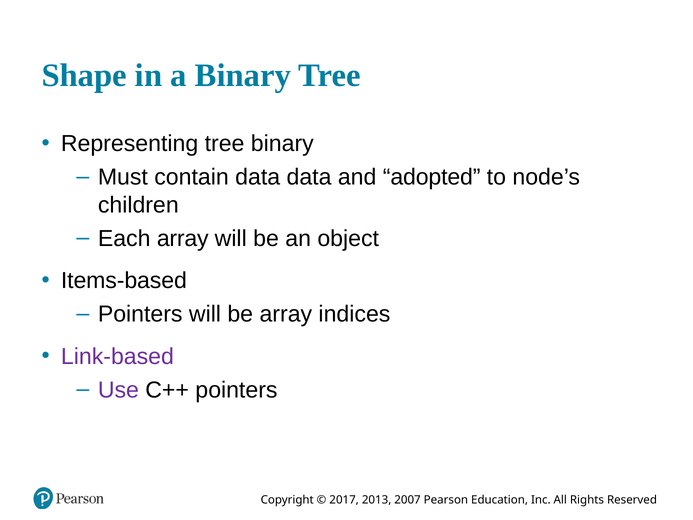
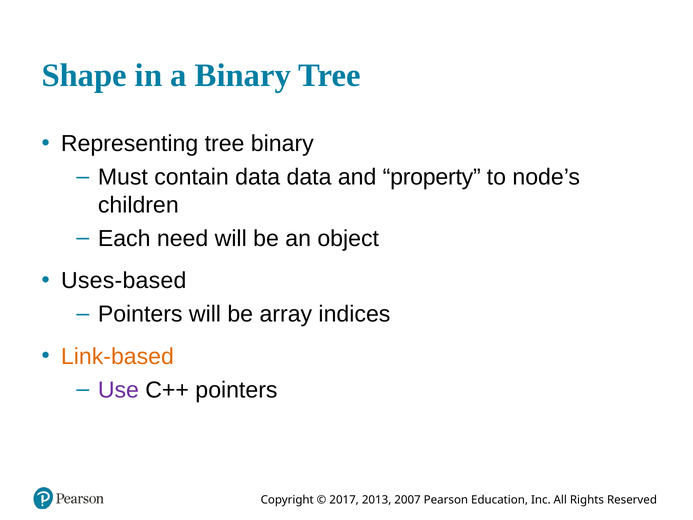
adopted: adopted -> property
Each array: array -> need
Items-based: Items-based -> Uses-based
Link-based colour: purple -> orange
